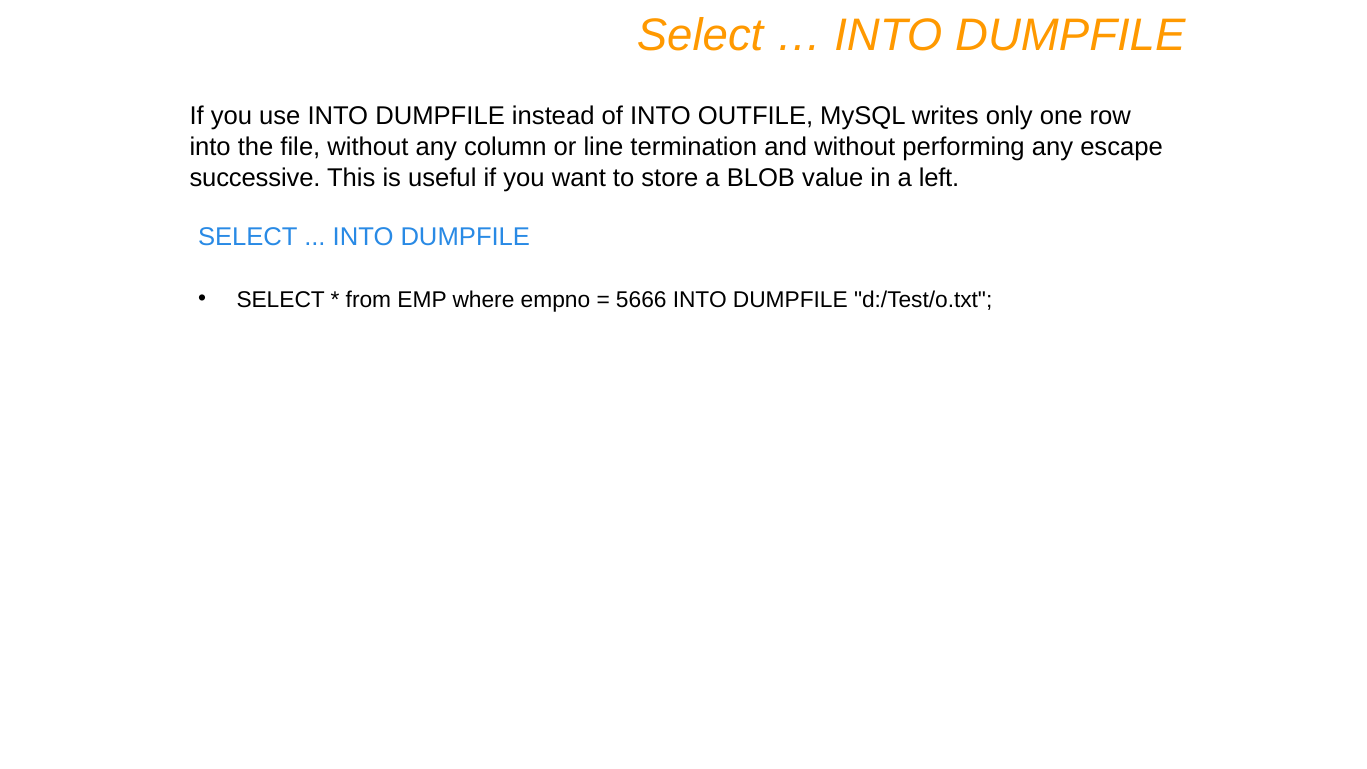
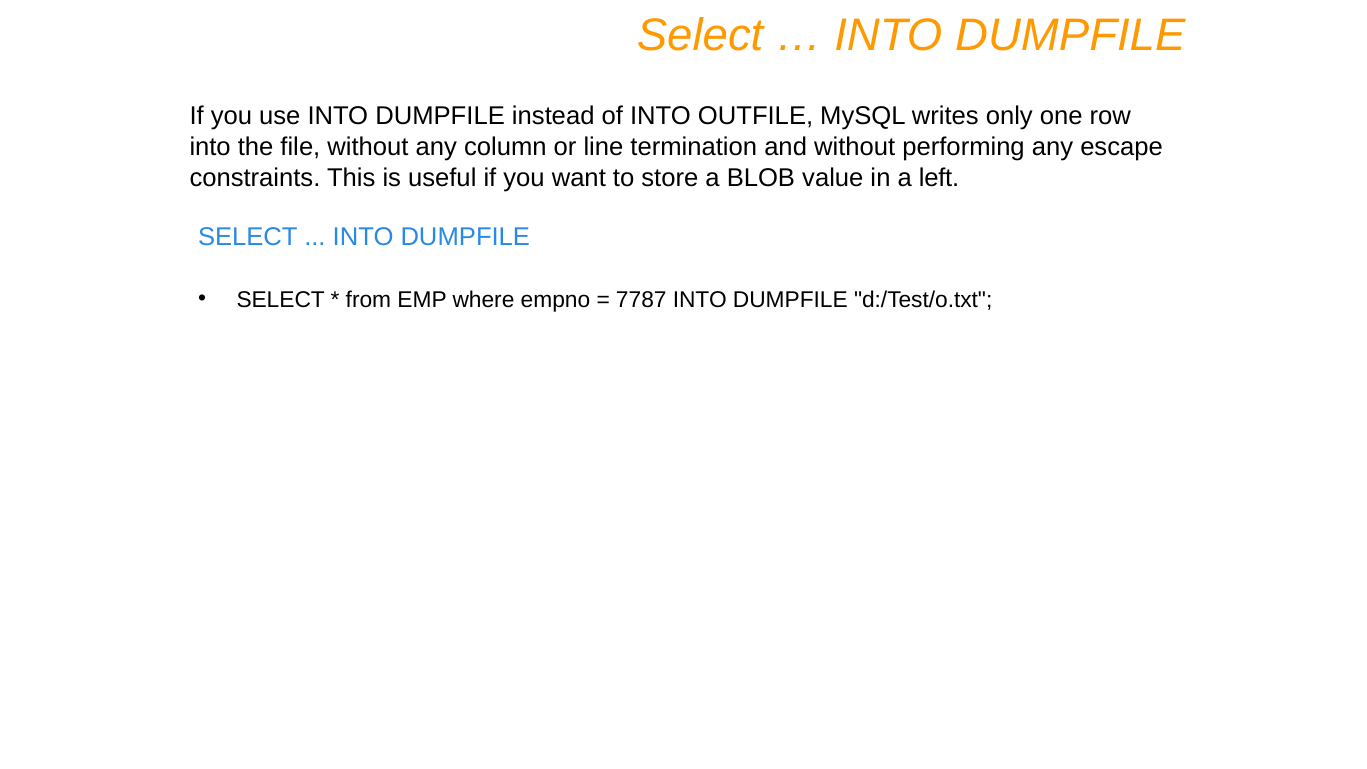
successive: successive -> constraints
5666: 5666 -> 7787
